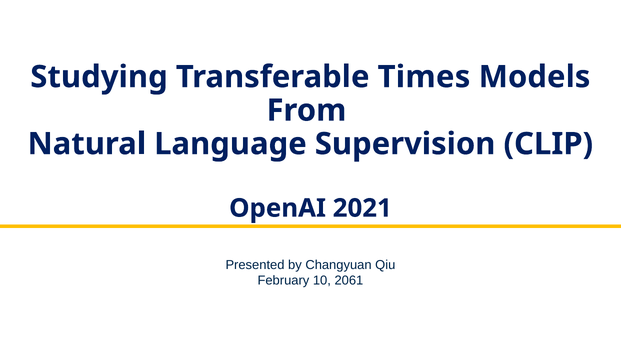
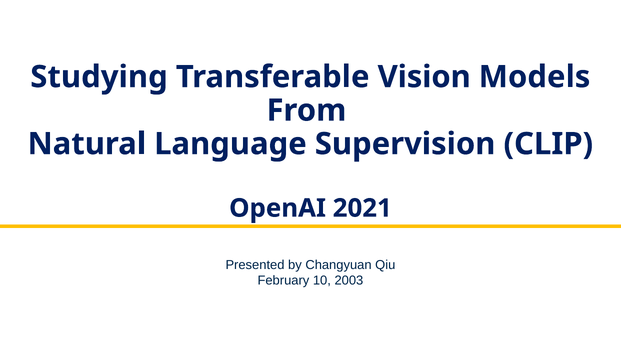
Times: Times -> Vision
2061: 2061 -> 2003
